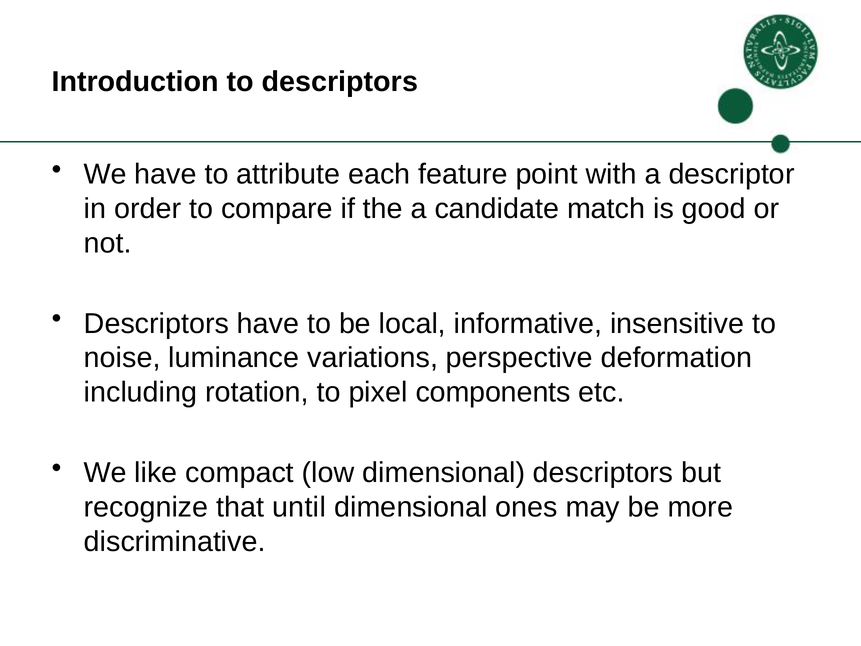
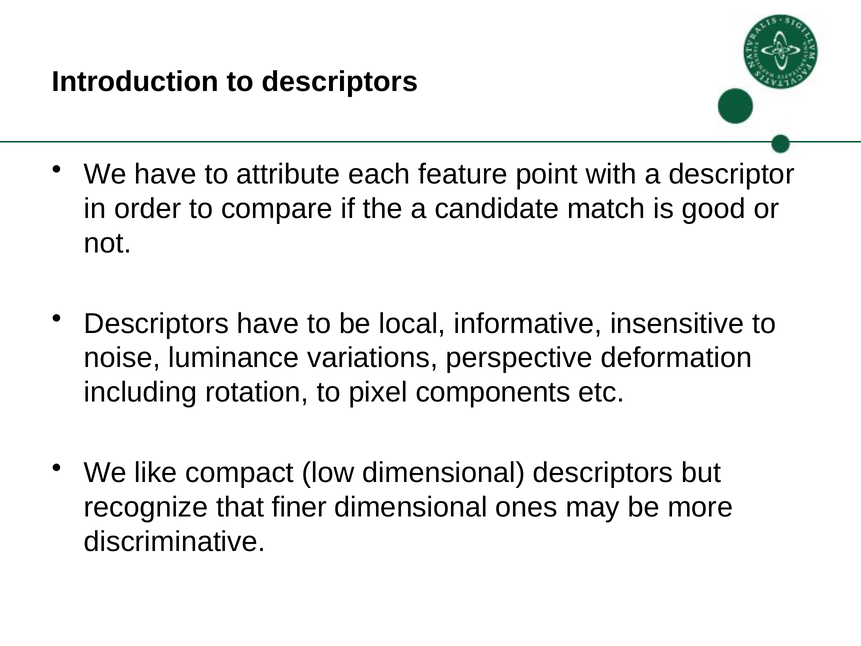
until: until -> finer
